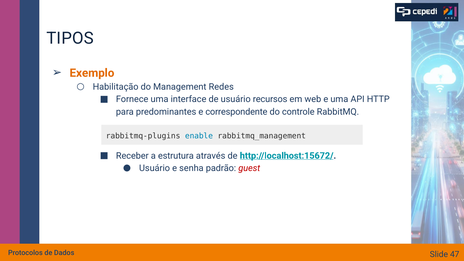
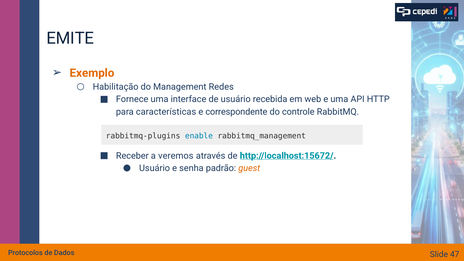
TIPOS: TIPOS -> EMITE
recursos: recursos -> recebida
predominantes: predominantes -> características
estrutura: estrutura -> veremos
guest colour: red -> orange
